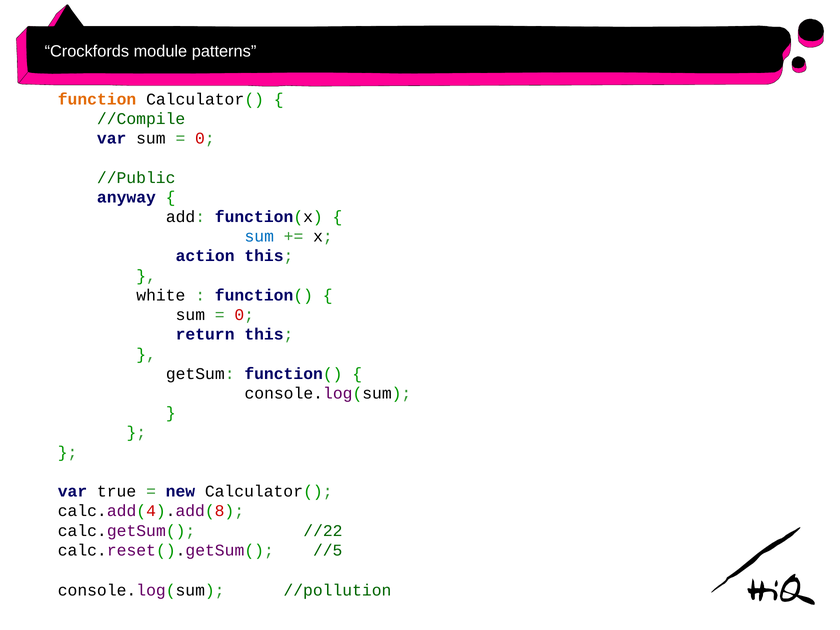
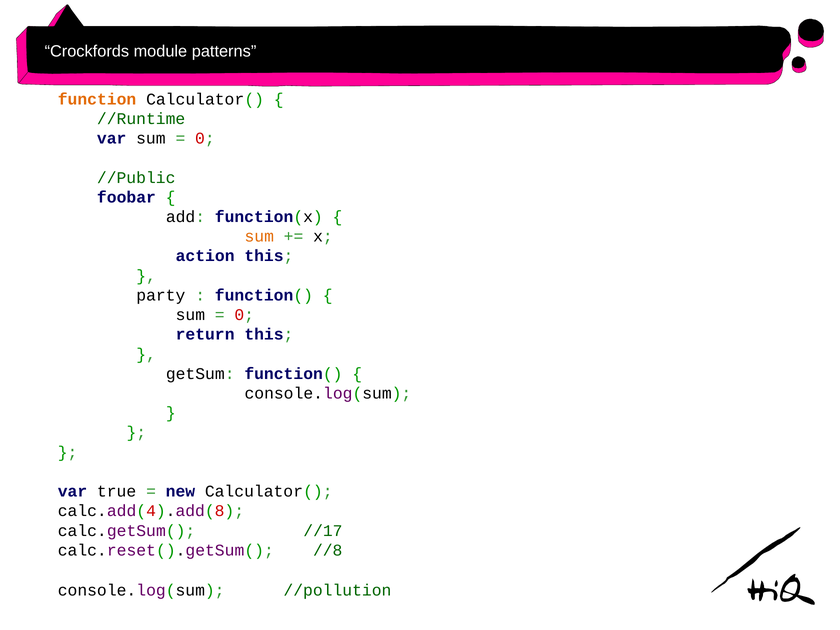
//Compile: //Compile -> //Runtime
anyway: anyway -> foobar
sum at (259, 236) colour: blue -> orange
white: white -> party
//22: //22 -> //17
//5: //5 -> //8
